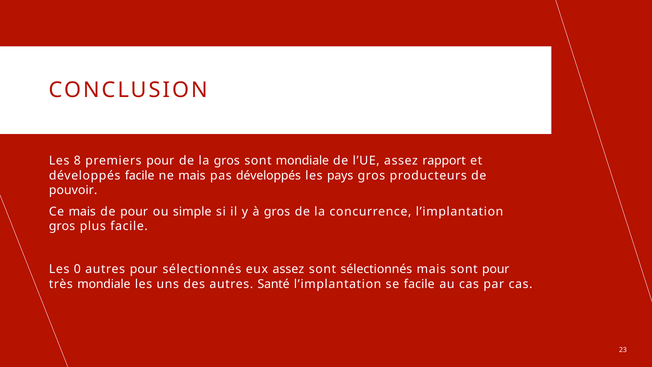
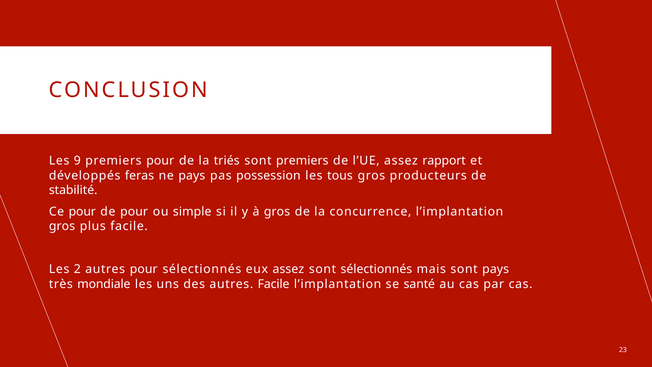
8: 8 -> 9
la gros: gros -> triés
sont mondiale: mondiale -> premiers
développés facile: facile -> feras
ne mais: mais -> pays
pas développés: développés -> possession
pays: pays -> tous
pouvoir: pouvoir -> stabilité
Ce mais: mais -> pour
0: 0 -> 2
sont pour: pour -> pays
autres Santé: Santé -> Facile
se facile: facile -> santé
